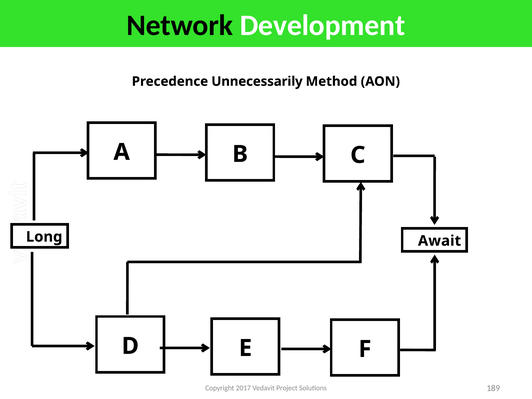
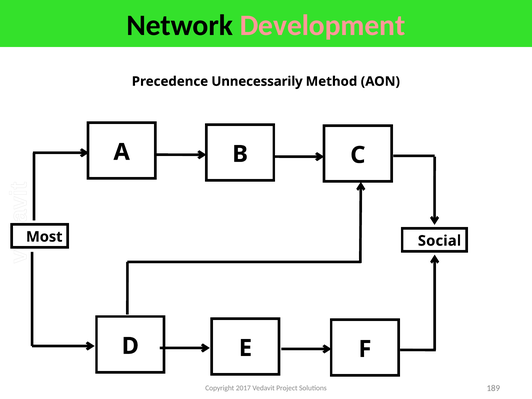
Development colour: white -> pink
Long: Long -> Most
Await: Await -> Social
